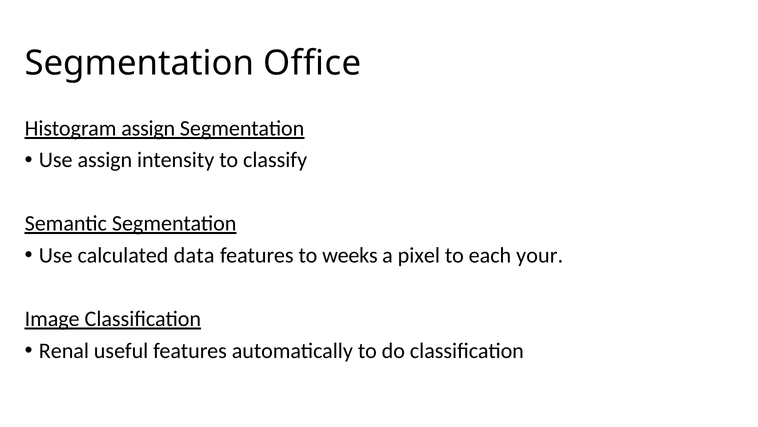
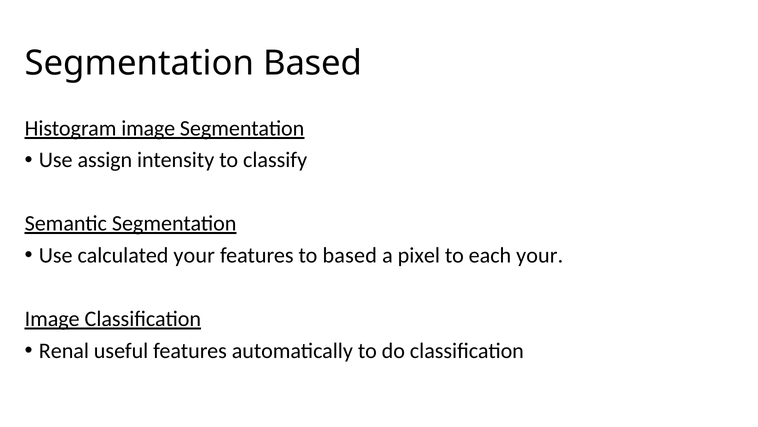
Segmentation Office: Office -> Based
Histogram assign: assign -> image
calculated data: data -> your
to weeks: weeks -> based
